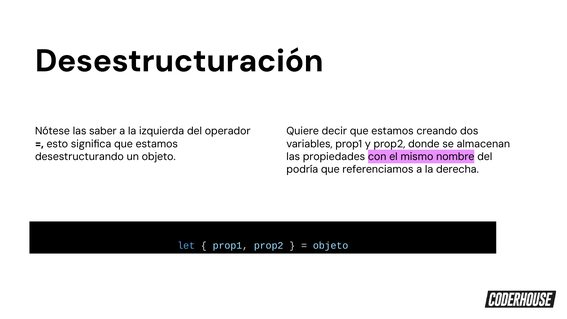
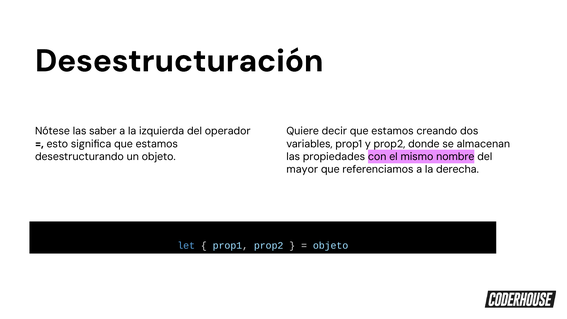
podría: podría -> mayor
